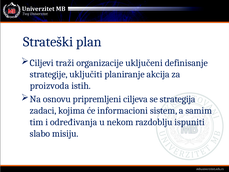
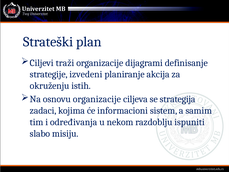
uključeni: uključeni -> dijagrami
uključiti: uključiti -> izvedeni
proizvoda: proizvoda -> okruženju
osnovu pripremljeni: pripremljeni -> organizacije
